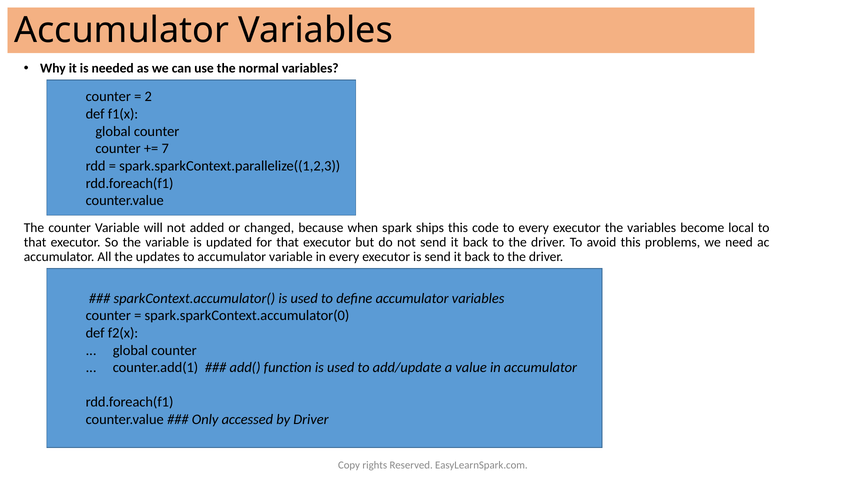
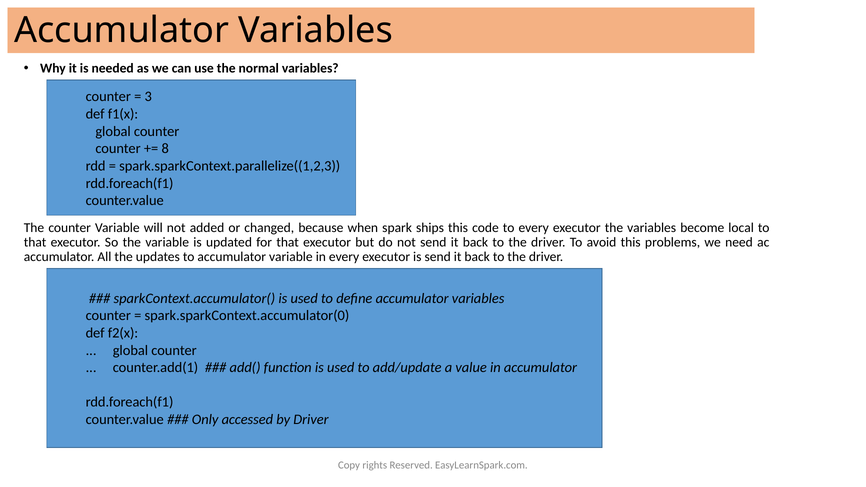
2: 2 -> 3
7: 7 -> 8
